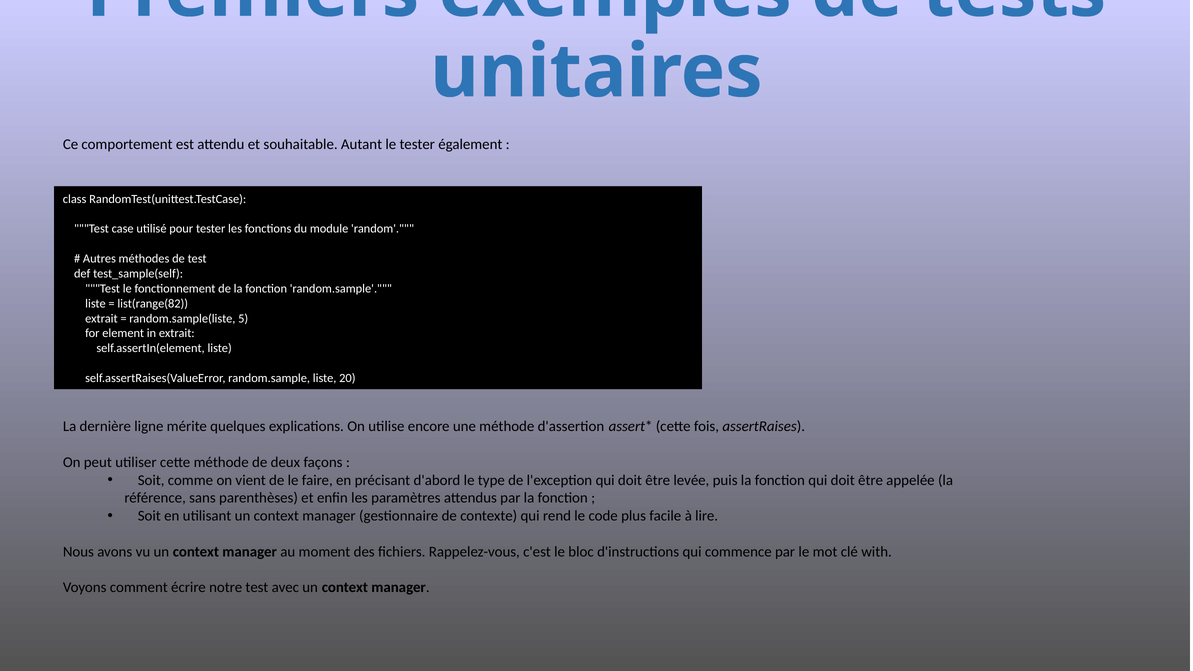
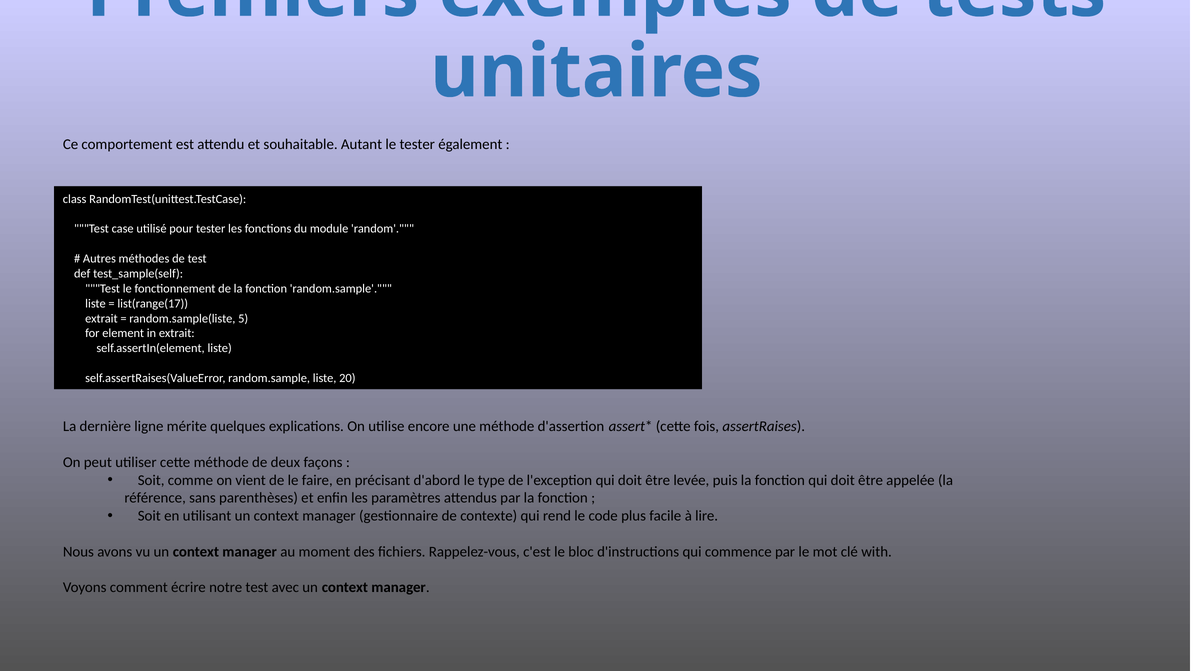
list(range(82: list(range(82 -> list(range(17
